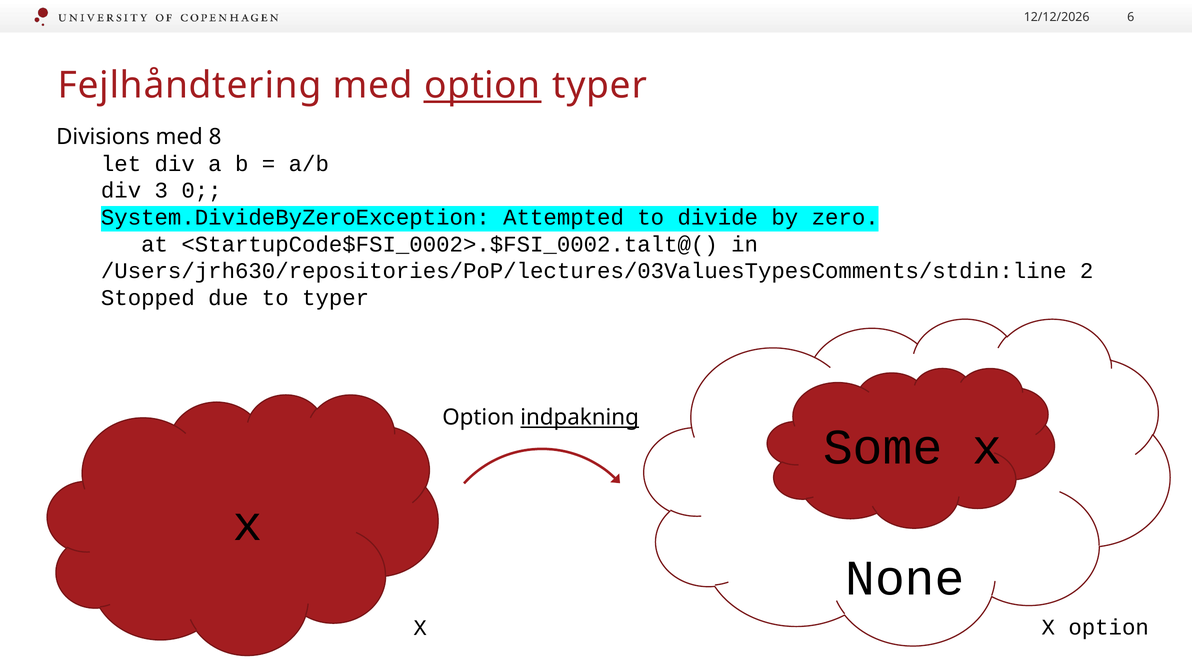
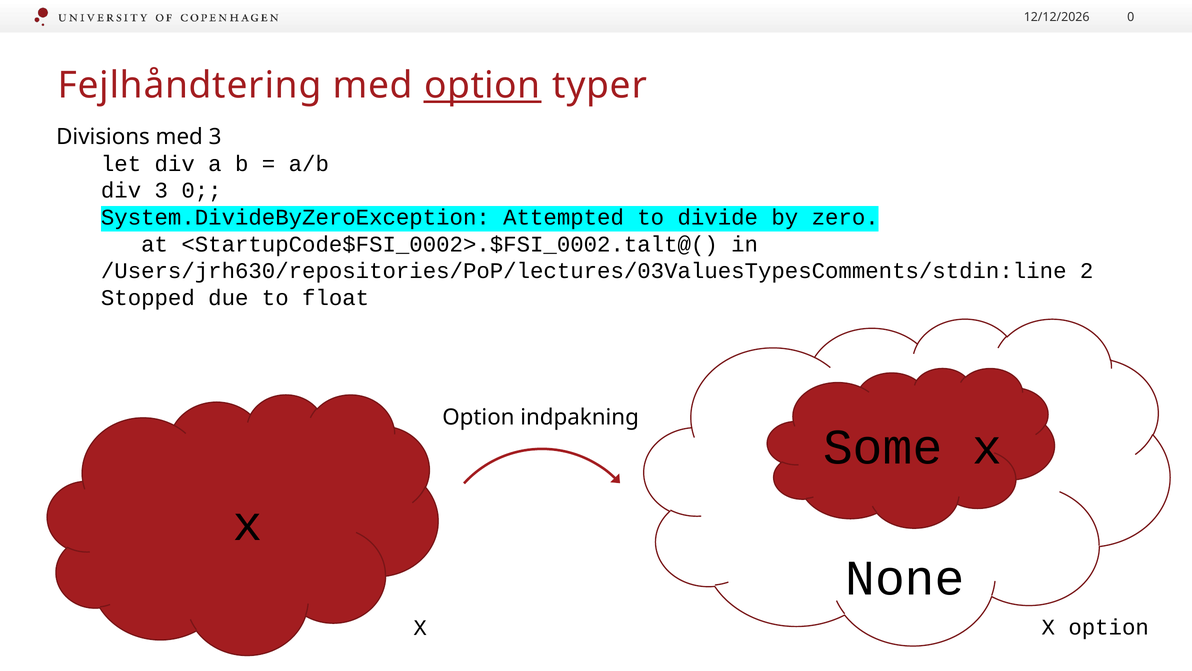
6 at (1131, 17): 6 -> 0
med 8: 8 -> 3
to typer: typer -> float
indpakning underline: present -> none
